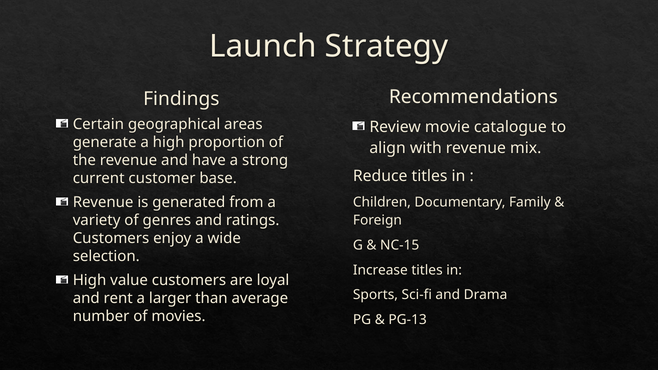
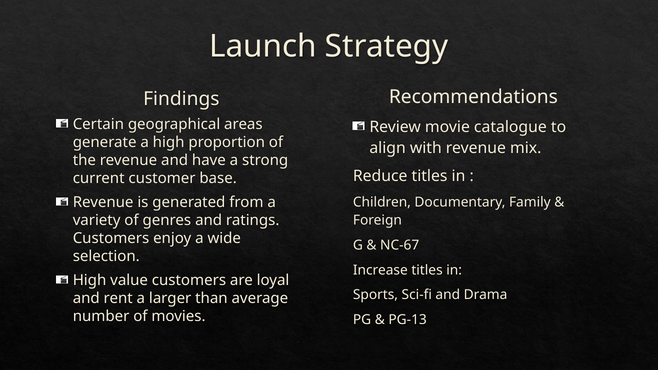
NC-15: NC-15 -> NC-67
